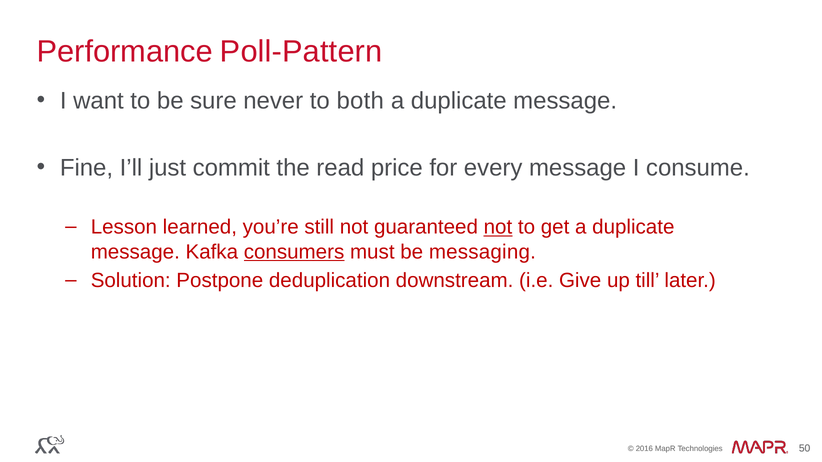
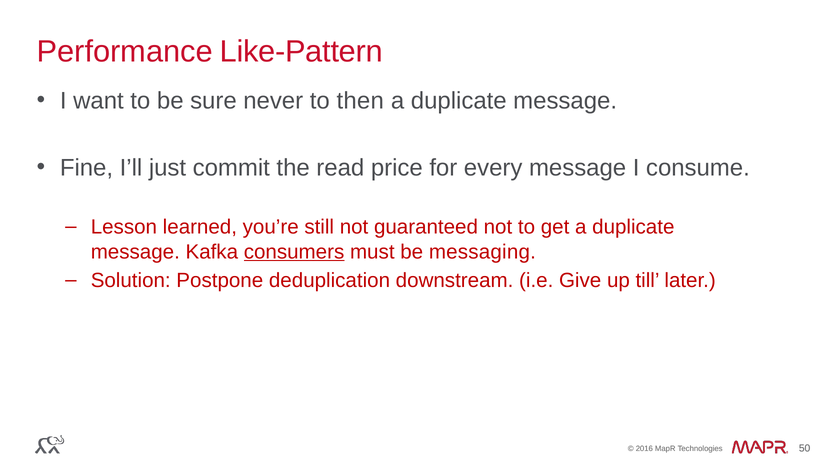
Poll-Pattern: Poll-Pattern -> Like-Pattern
both: both -> then
not at (498, 227) underline: present -> none
